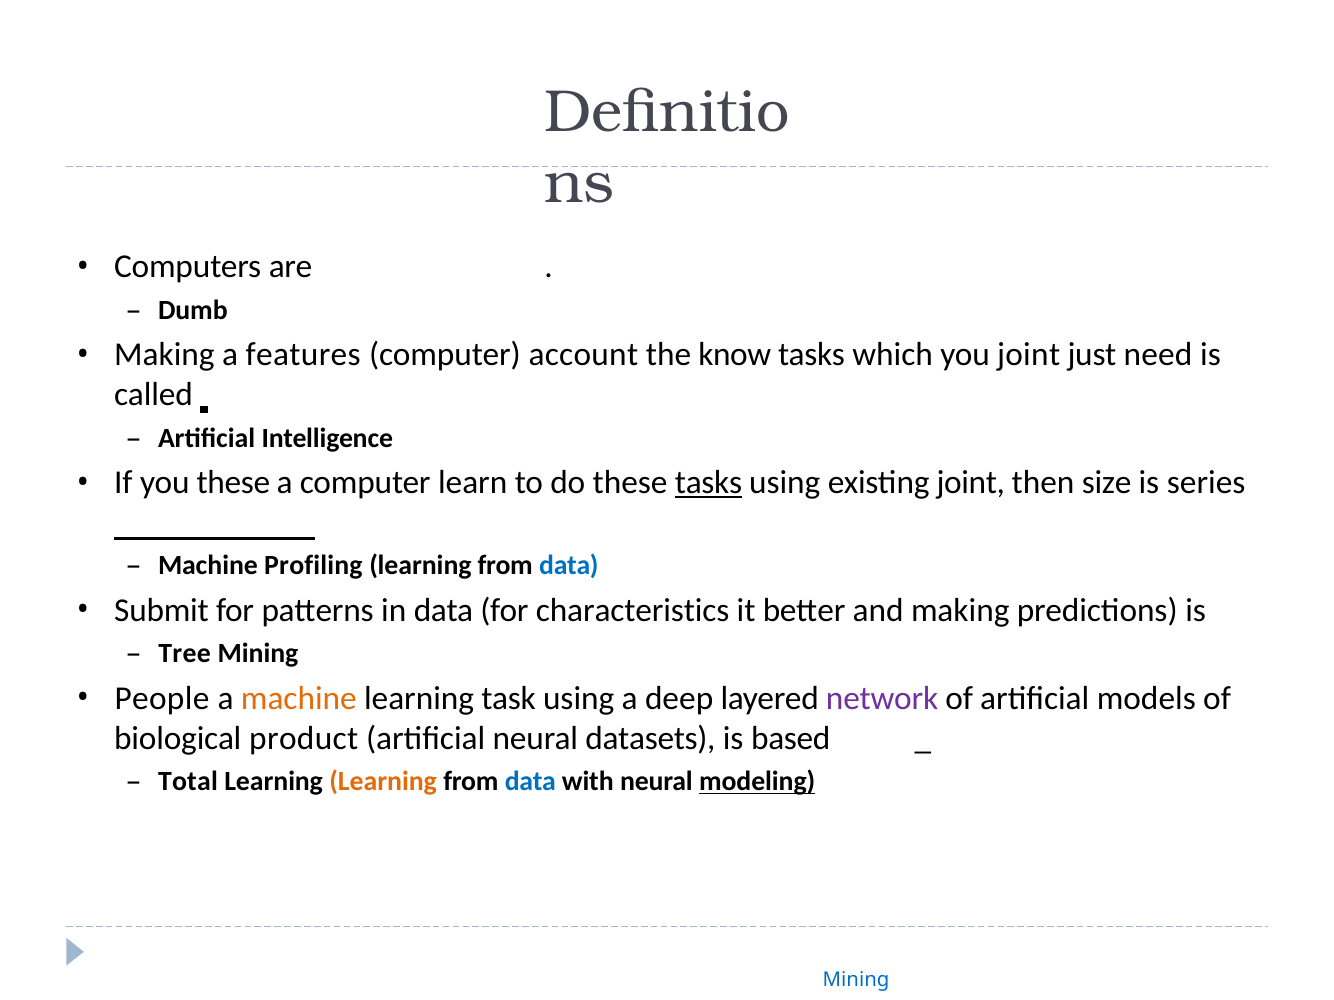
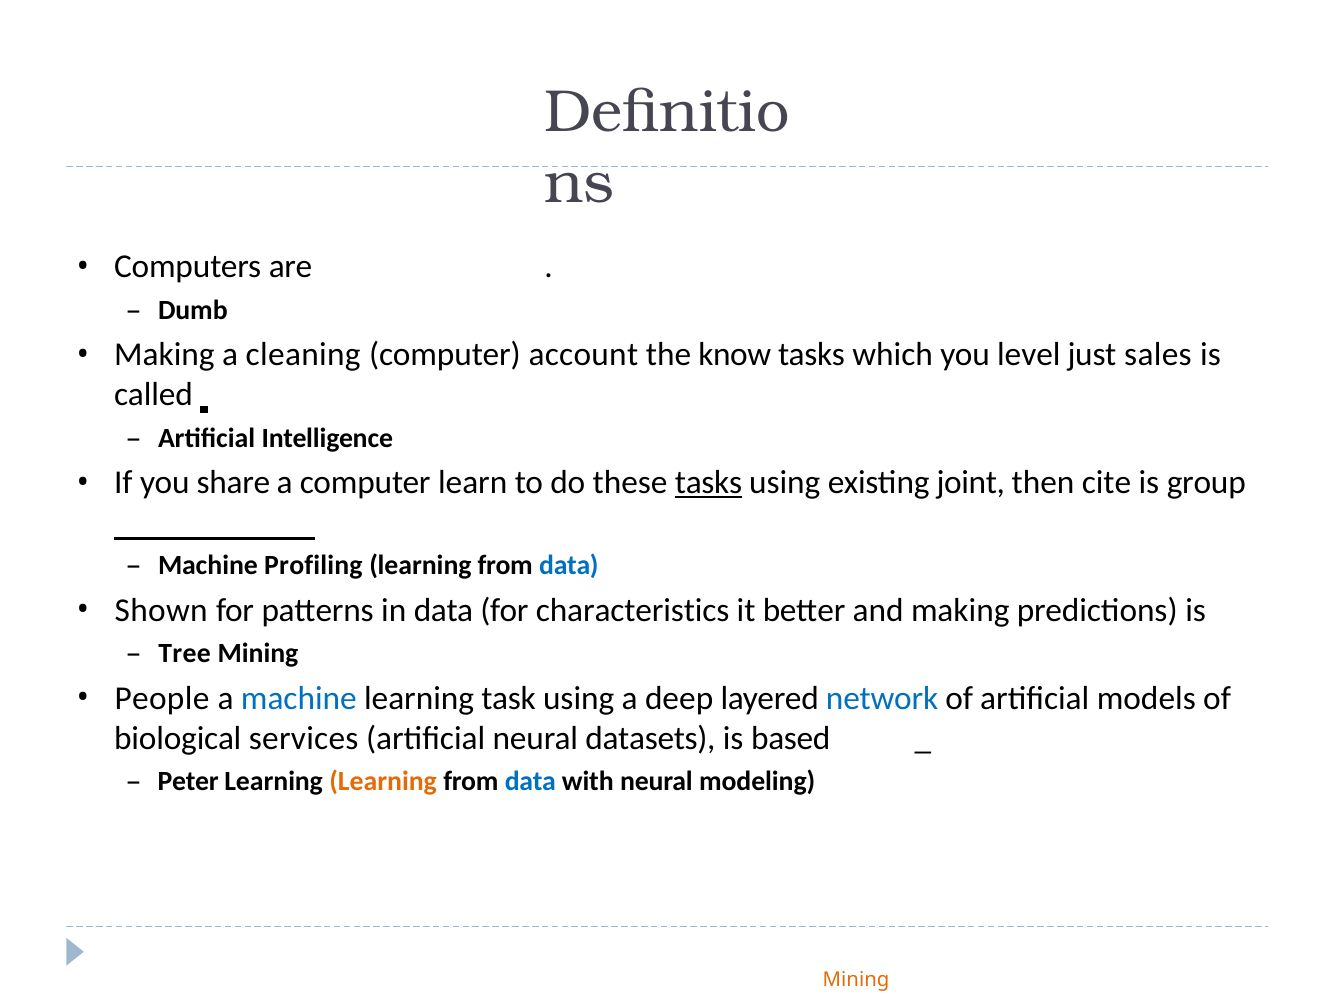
features: features -> cleaning
you joint: joint -> level
need: need -> sales
you these: these -> share
size: size -> cite
series: series -> group
Submit: Submit -> Shown
machine at (299, 699) colour: orange -> blue
network colour: purple -> blue
product: product -> services
Total: Total -> Peter
modeling underline: present -> none
Mining at (856, 981) colour: blue -> orange
